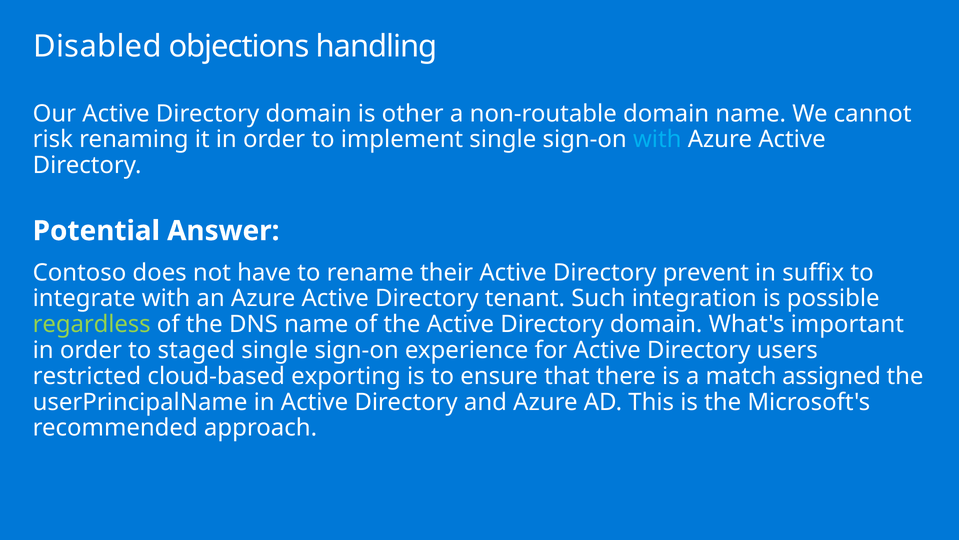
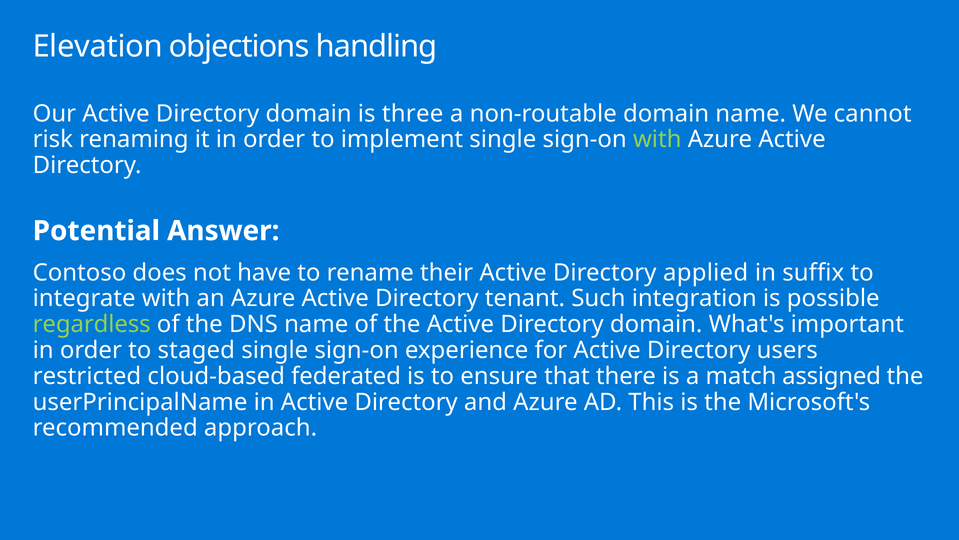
Disabled: Disabled -> Elevation
other: other -> three
with at (657, 139) colour: light blue -> light green
prevent: prevent -> applied
exporting: exporting -> federated
